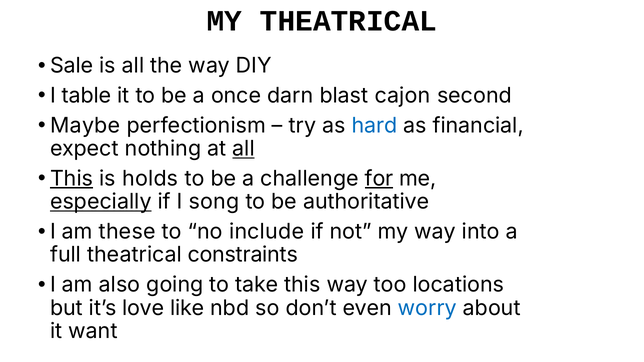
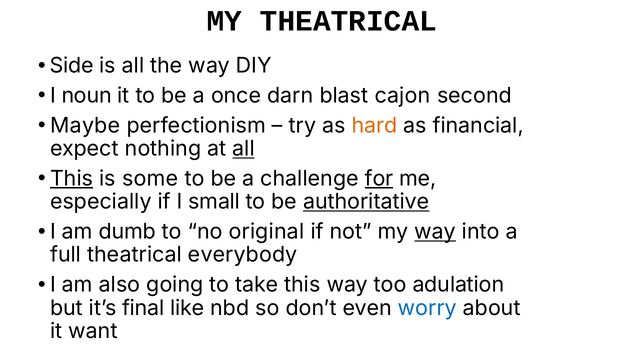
Sale: Sale -> Side
table: table -> noun
hard colour: blue -> orange
holds: holds -> some
especially underline: present -> none
song: song -> small
authoritative underline: none -> present
these: these -> dumb
include: include -> original
way at (435, 232) underline: none -> present
constraints: constraints -> everybody
locations: locations -> adulation
love: love -> final
